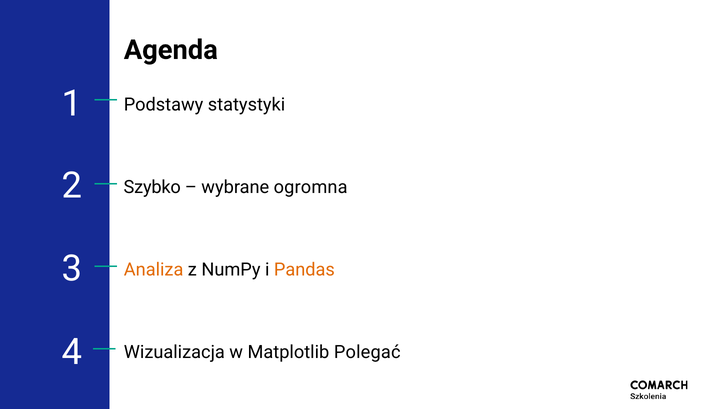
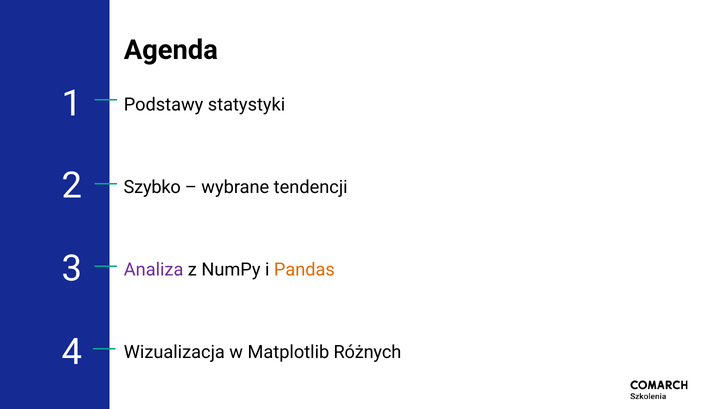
ogromna: ogromna -> tendencji
Analiza colour: orange -> purple
Polegać: Polegać -> Różnych
